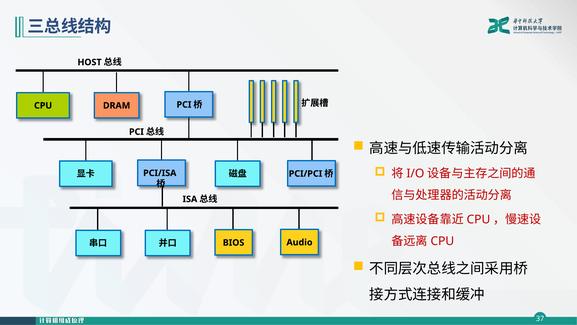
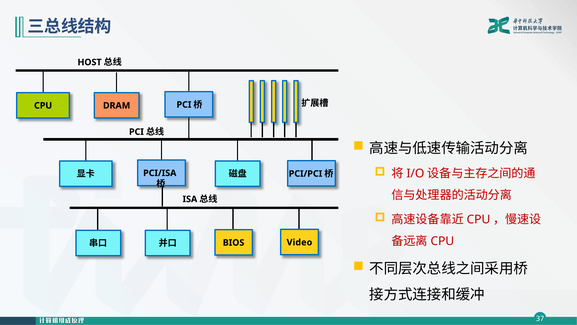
Audio: Audio -> Video
